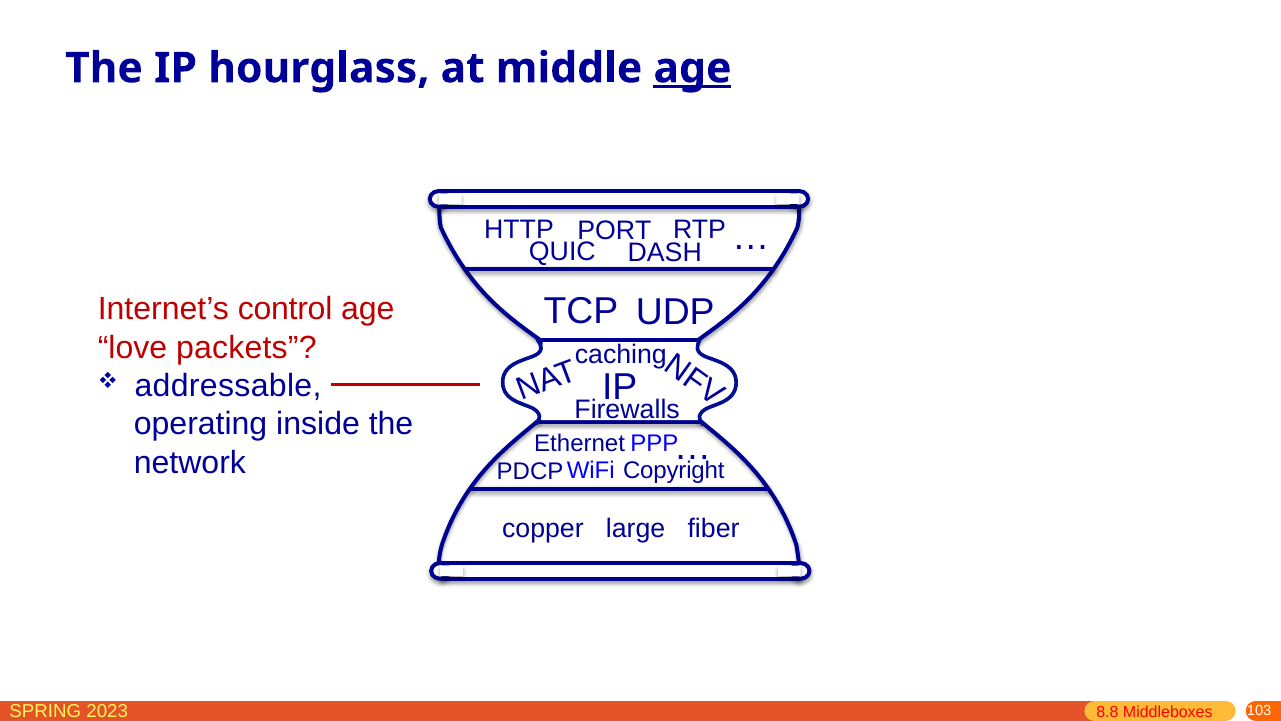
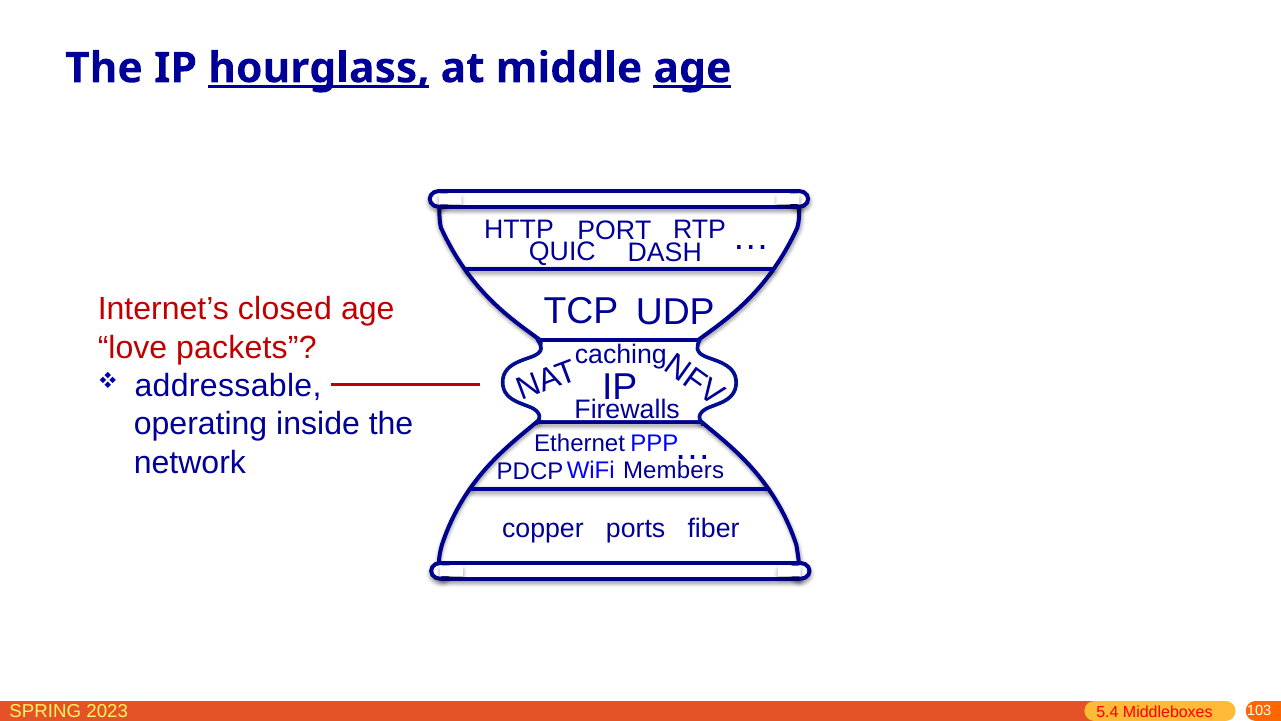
hourglass underline: none -> present
control: control -> closed
Copyright: Copyright -> Members
large: large -> ports
8.8: 8.8 -> 5.4
